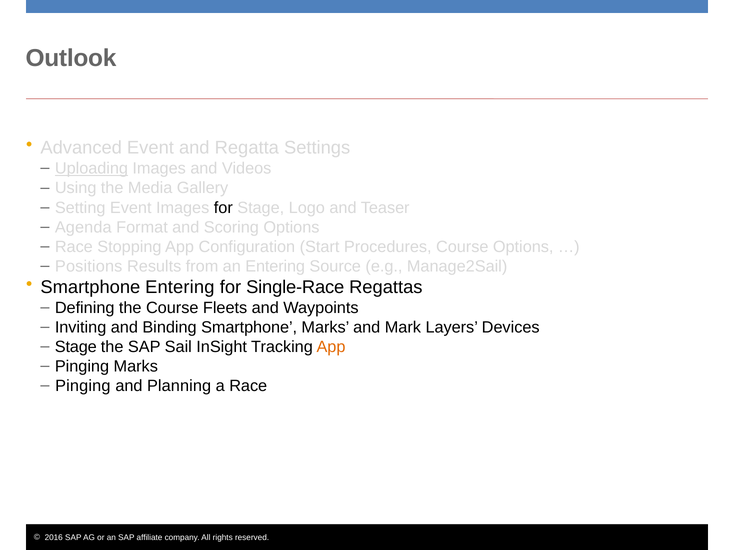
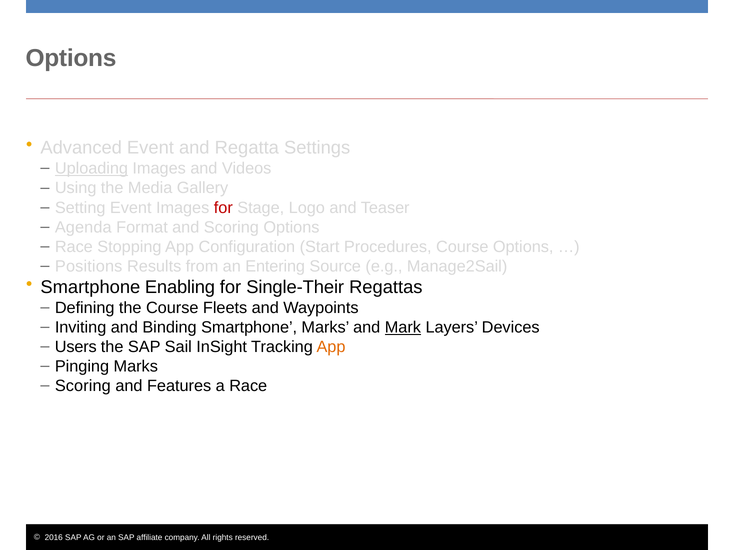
Outlook at (71, 58): Outlook -> Options
for at (223, 208) colour: black -> red
Smartphone Entering: Entering -> Enabling
Single-Race: Single-Race -> Single-Their
Mark underline: none -> present
Stage at (76, 347): Stage -> Users
Pinging at (83, 386): Pinging -> Scoring
Planning: Planning -> Features
